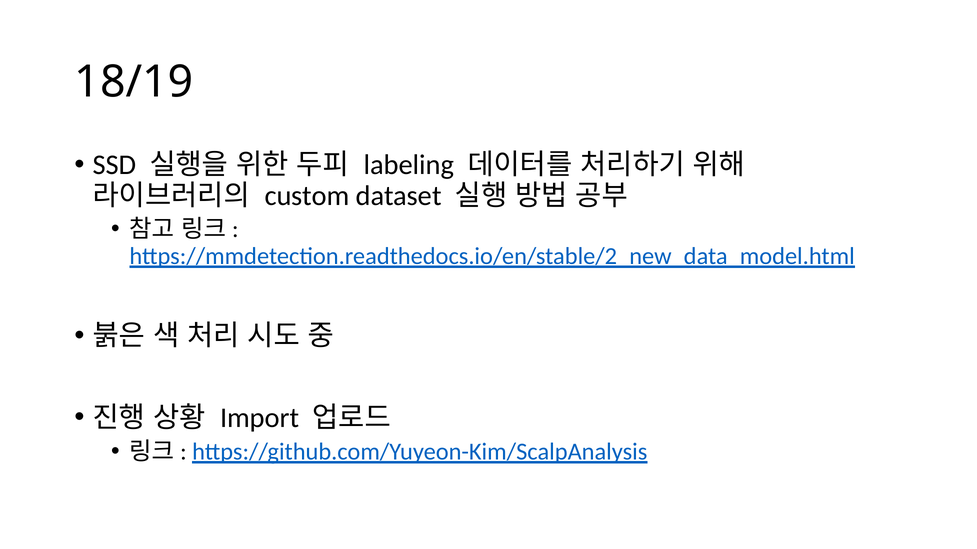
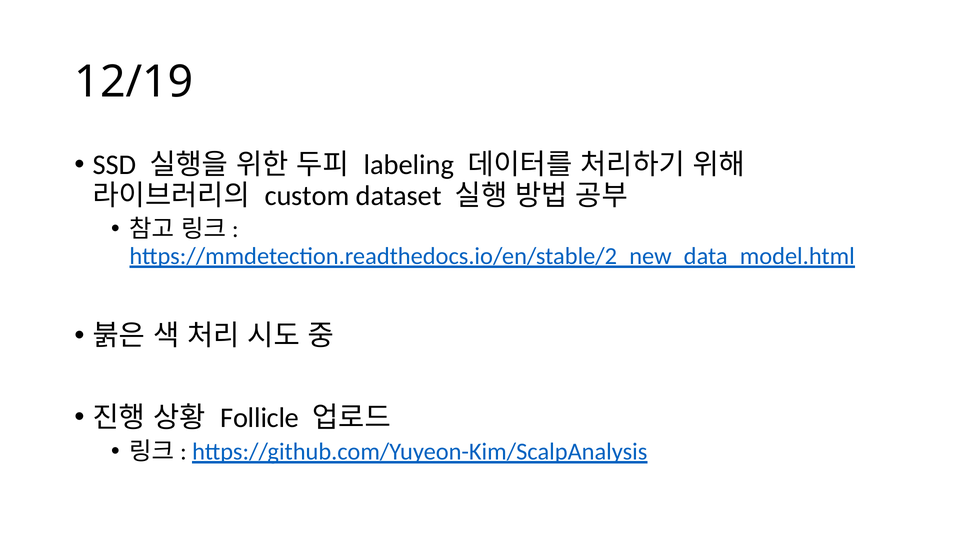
18/19: 18/19 -> 12/19
Import: Import -> Follicle
